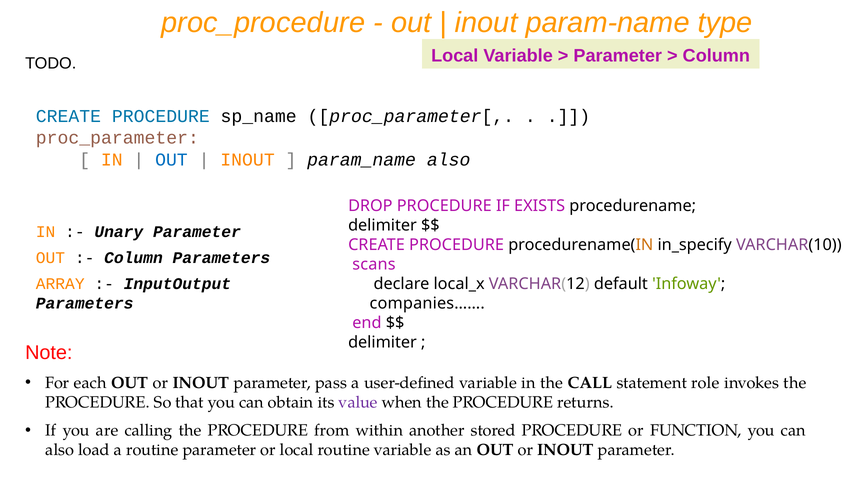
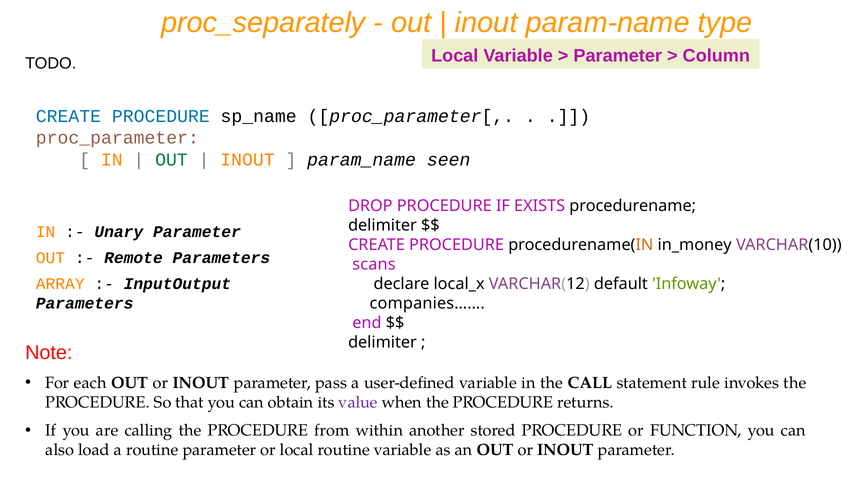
proc_procedure: proc_procedure -> proc_separately
OUT at (171, 160) colour: blue -> green
param_name also: also -> seen
in_specify: in_specify -> in_money
Column at (133, 258): Column -> Remote
role: role -> rule
